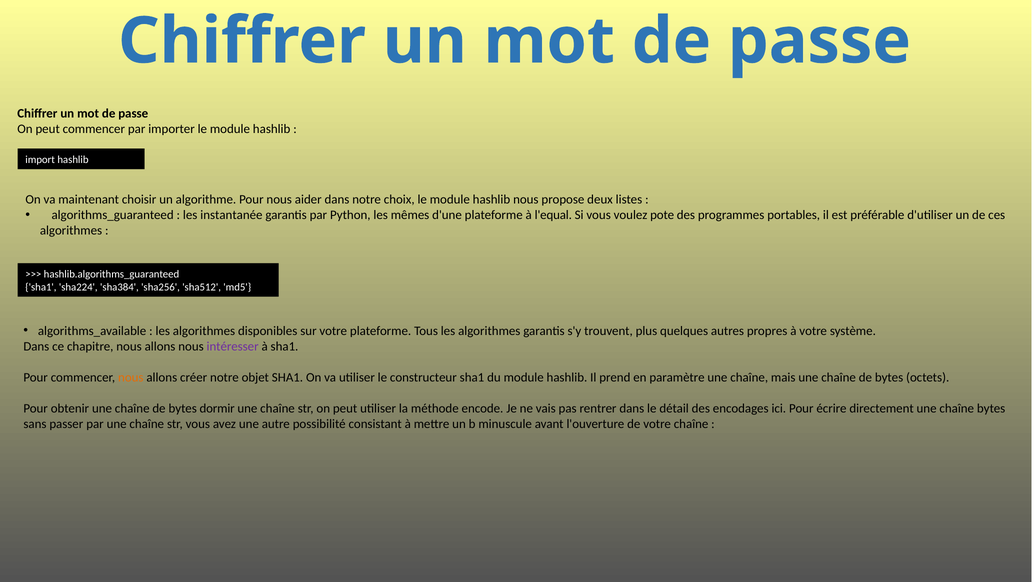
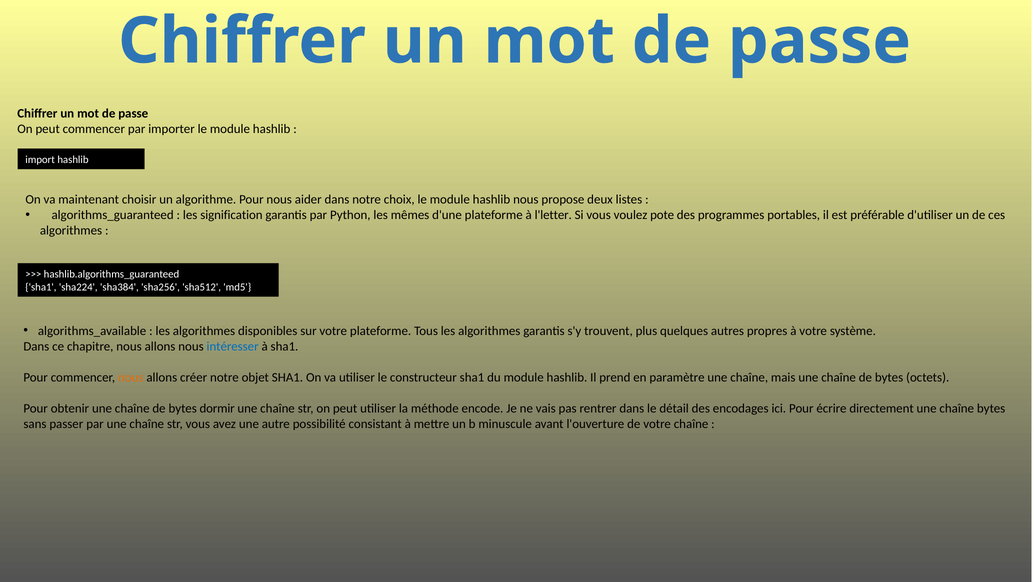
instantanée: instantanée -> signification
l'equal: l'equal -> l'letter
intéresser colour: purple -> blue
